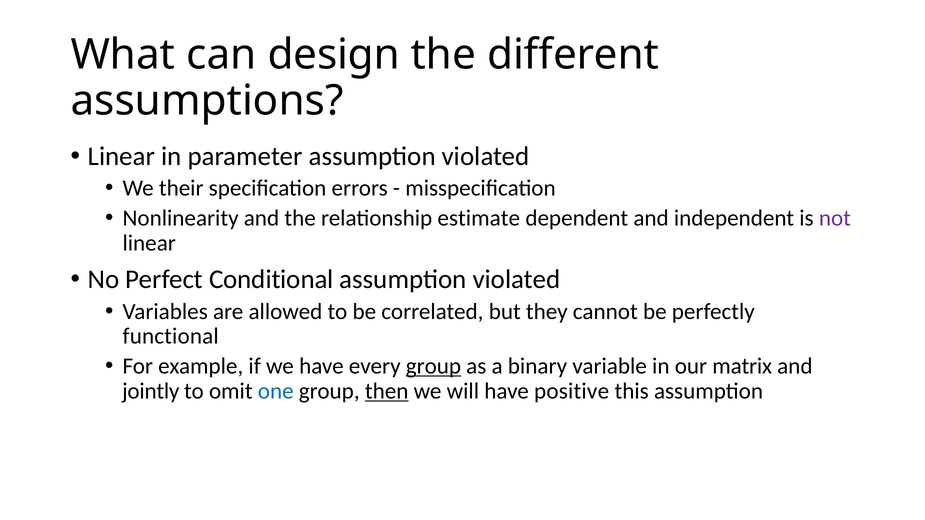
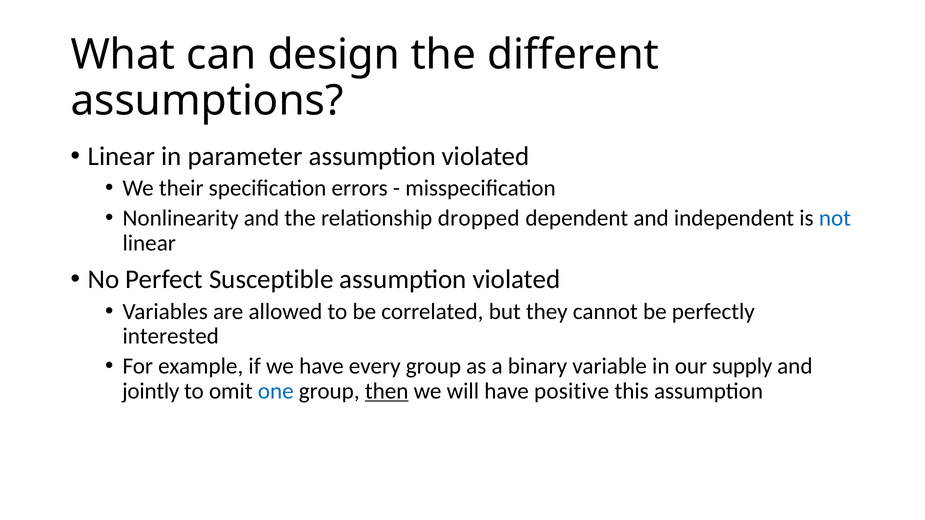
estimate: estimate -> dropped
not colour: purple -> blue
Conditional: Conditional -> Susceptible
functional: functional -> interested
group at (433, 366) underline: present -> none
matrix: matrix -> supply
